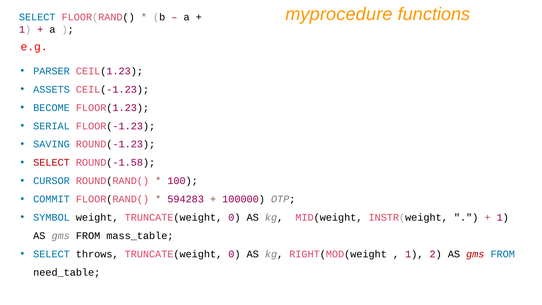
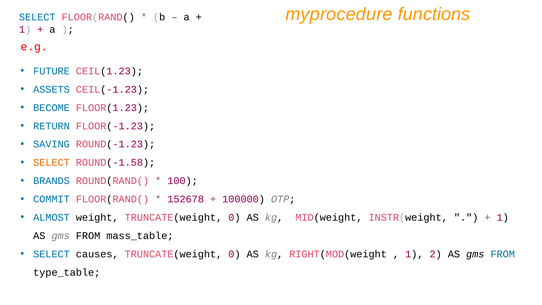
PARSER: PARSER -> FUTURE
SERIAL: SERIAL -> RETURN
SELECT at (52, 163) colour: red -> orange
CURSOR: CURSOR -> BRANDS
594283: 594283 -> 152678
SYMBOL: SYMBOL -> ALMOST
throws: throws -> causes
gms at (475, 254) colour: red -> black
need_table: need_table -> type_table
